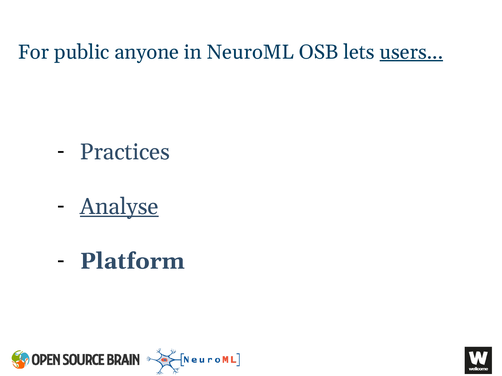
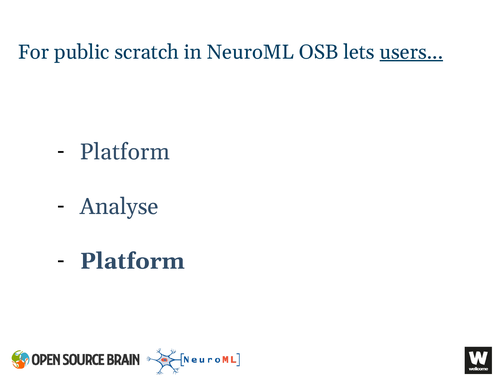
anyone: anyone -> scratch
Practices at (125, 152): Practices -> Platform
Analyse underline: present -> none
